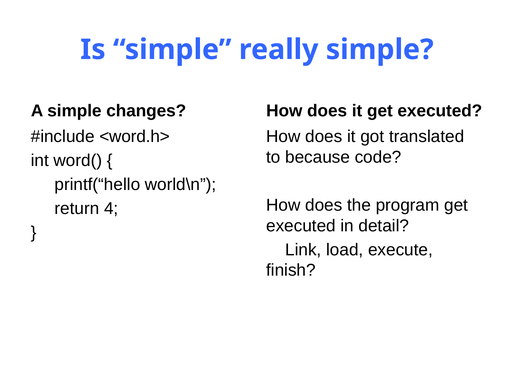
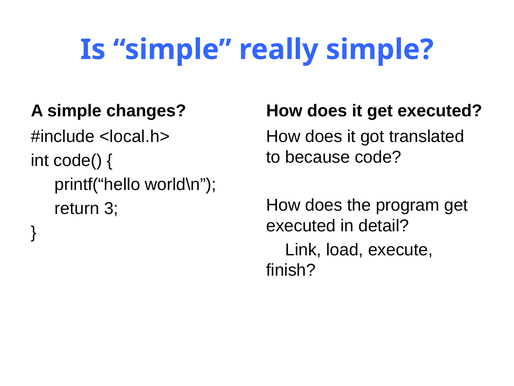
<word.h>: <word.h> -> <local.h>
word(: word( -> code(
4: 4 -> 3
